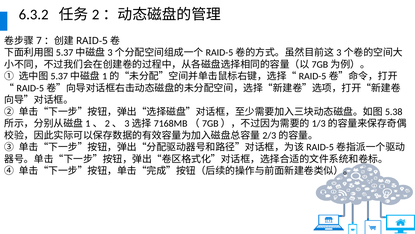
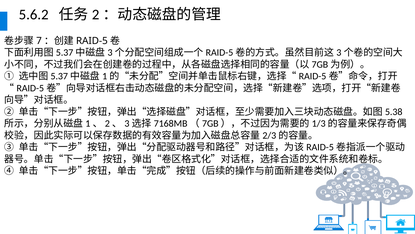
6.3.2: 6.3.2 -> 5.6.2
